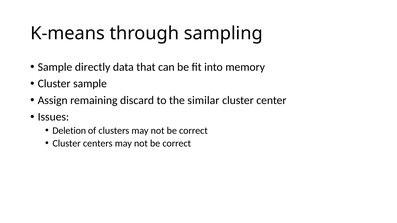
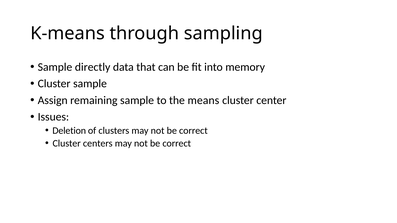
remaining discard: discard -> sample
similar: similar -> means
